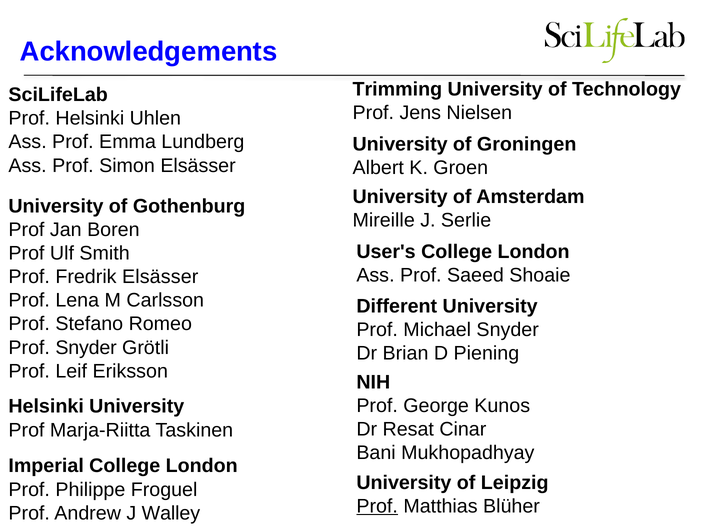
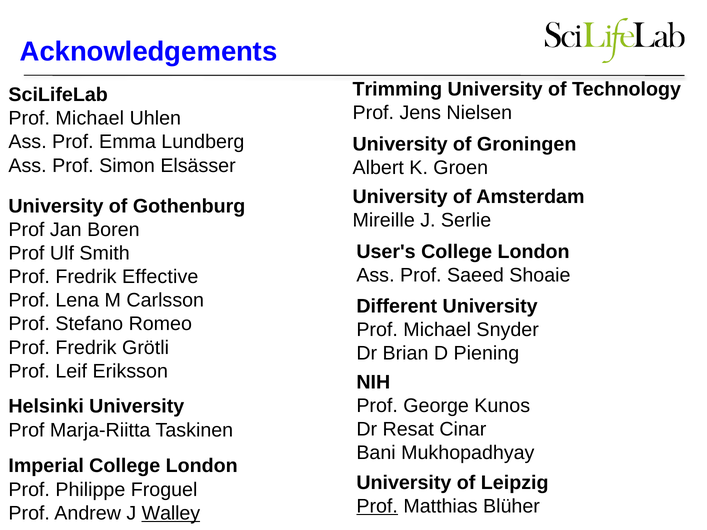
Helsinki at (90, 118): Helsinki -> Michael
Fredrik Elsässer: Elsässer -> Effective
Snyder at (86, 348): Snyder -> Fredrik
Walley underline: none -> present
